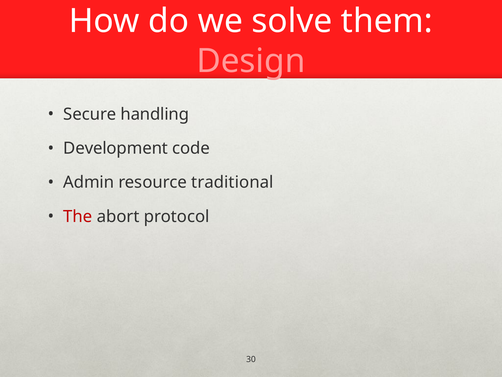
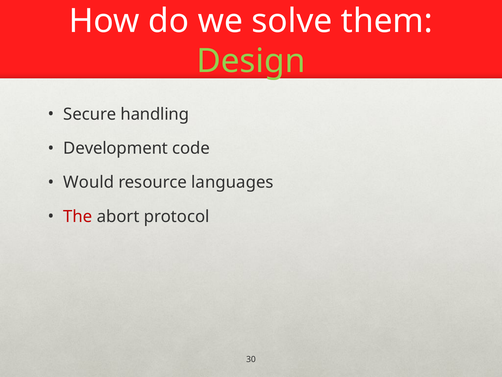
Design colour: pink -> light green
Admin: Admin -> Would
traditional: traditional -> languages
